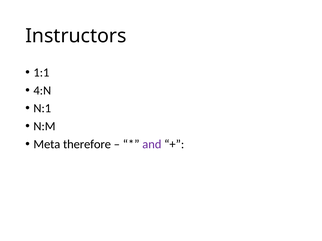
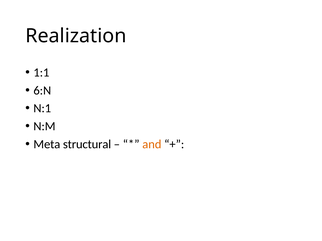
Instructors: Instructors -> Realization
4:N: 4:N -> 6:N
therefore: therefore -> structural
and colour: purple -> orange
